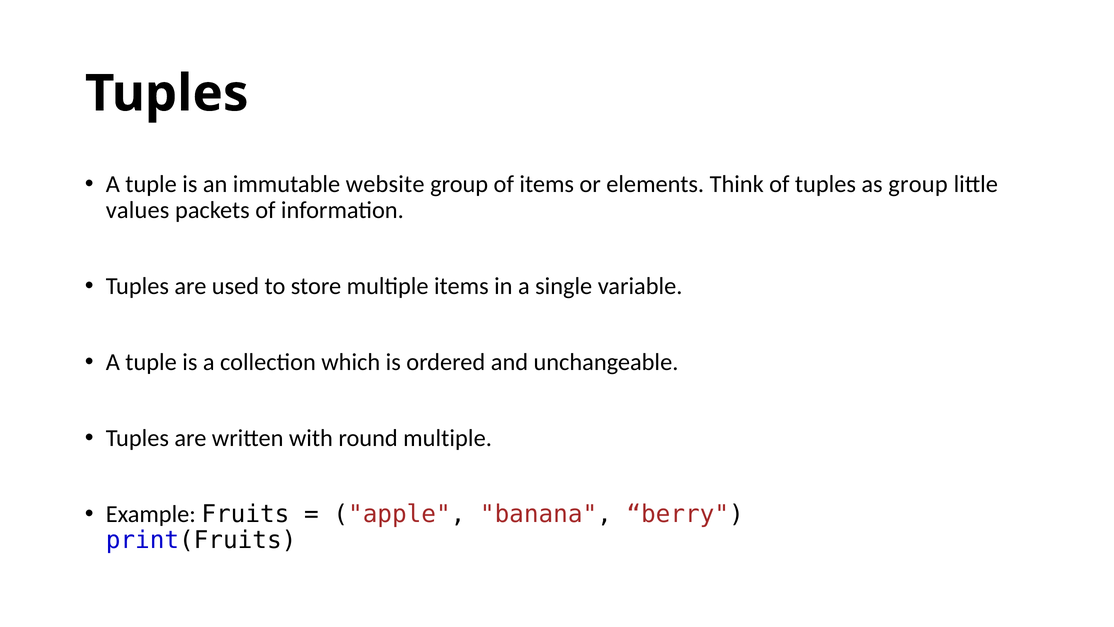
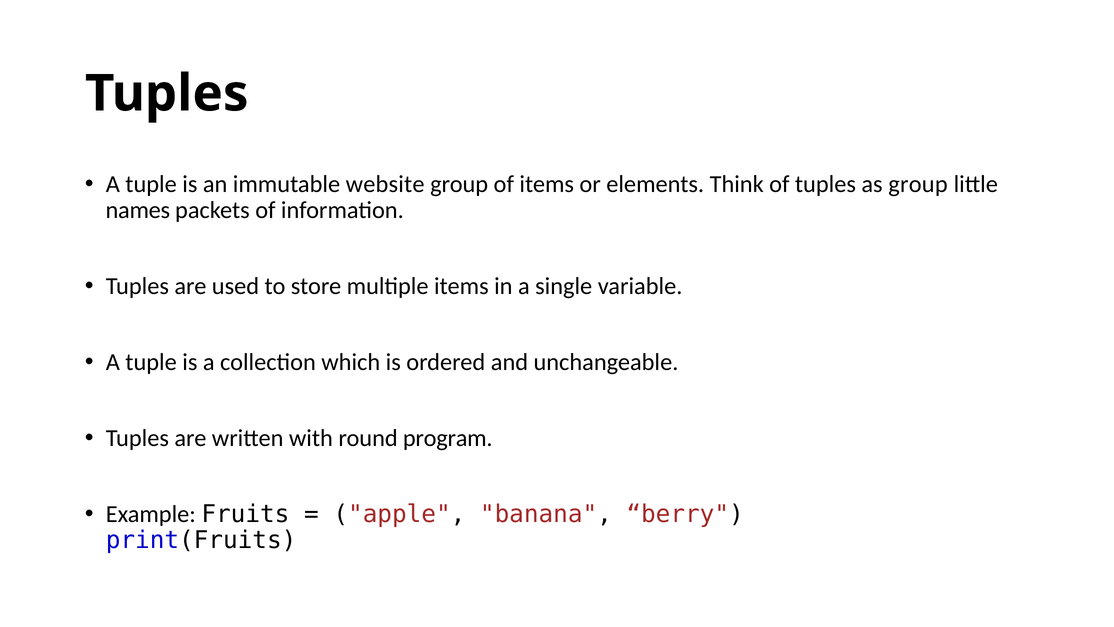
values: values -> names
round multiple: multiple -> program
